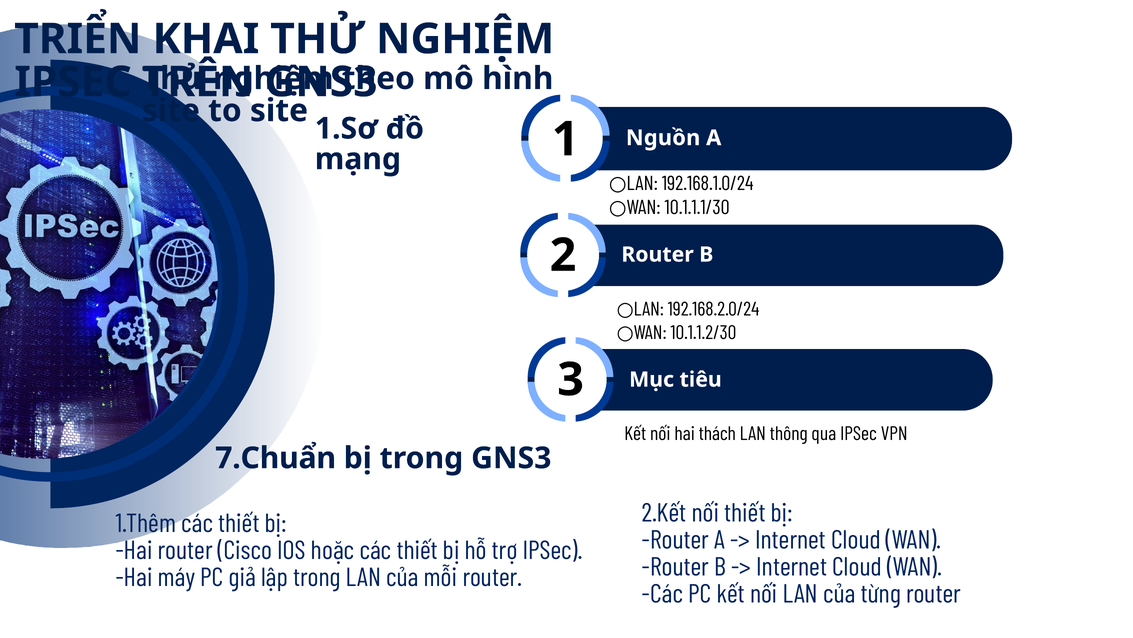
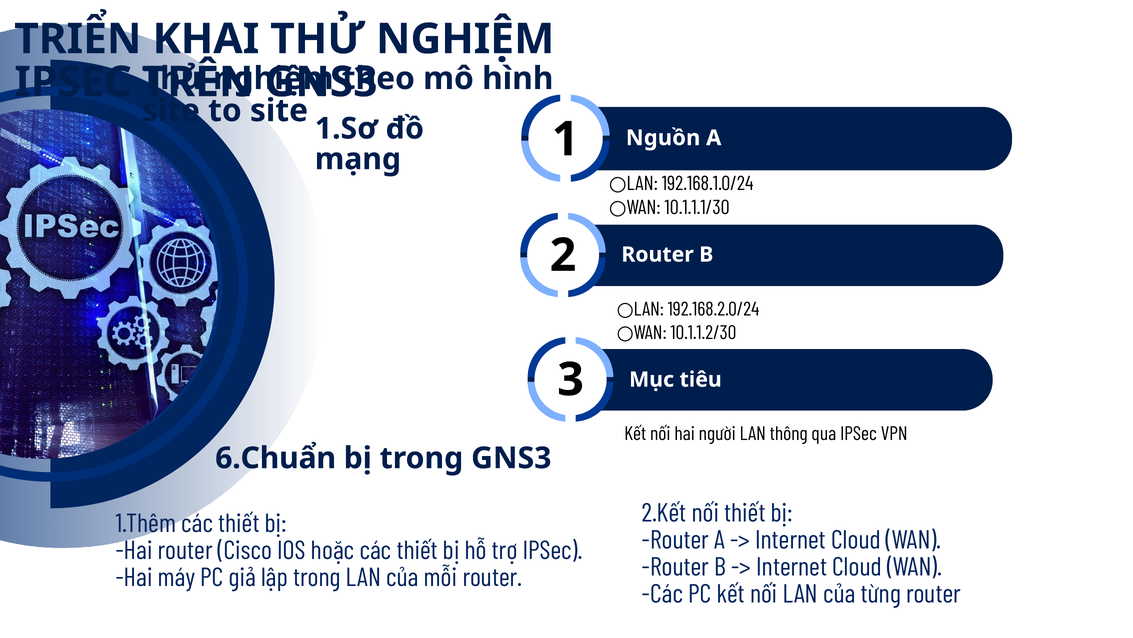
thách: thách -> người
7.Chuẩn: 7.Chuẩn -> 6.Chuẩn
